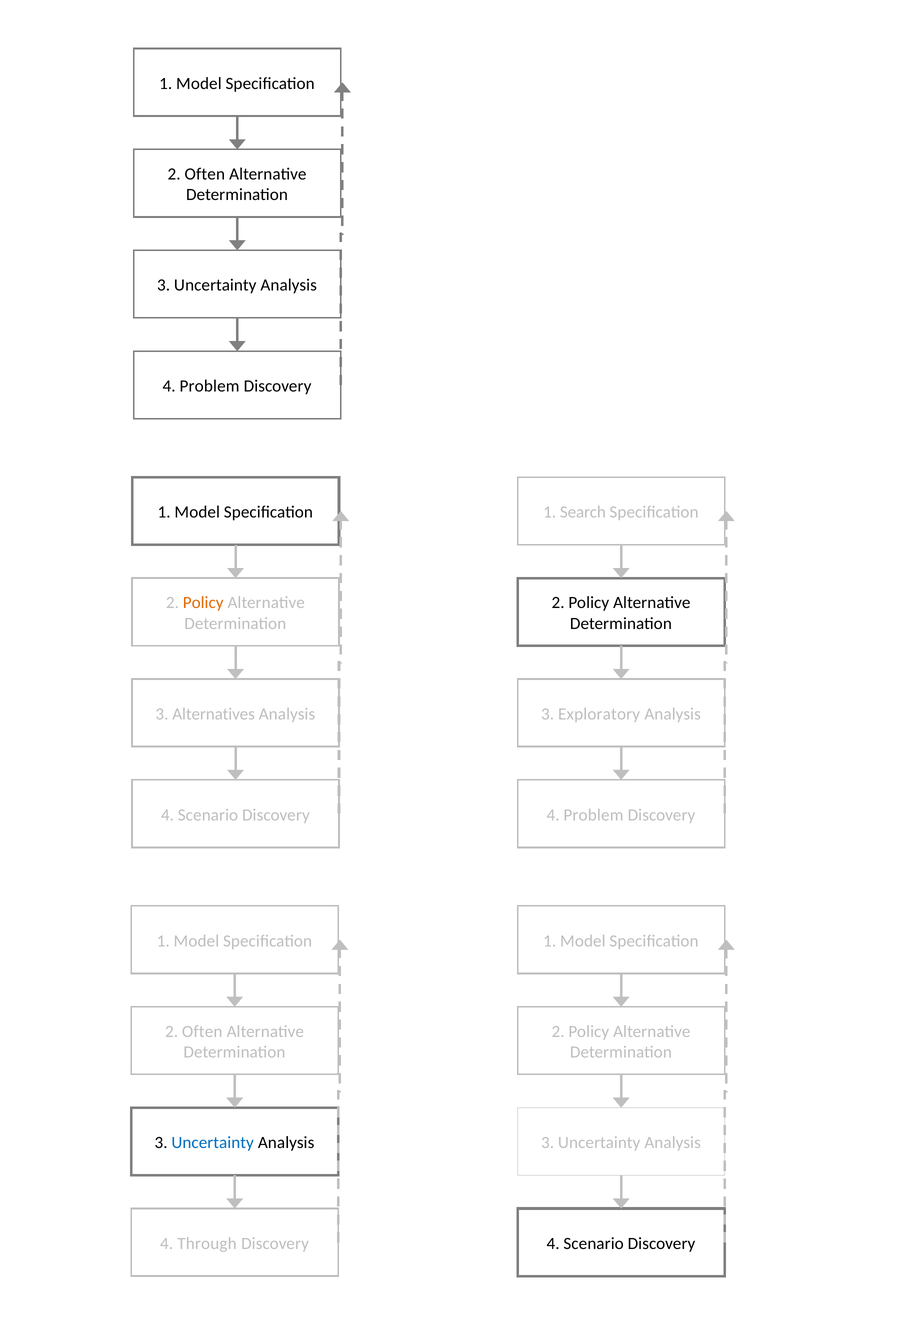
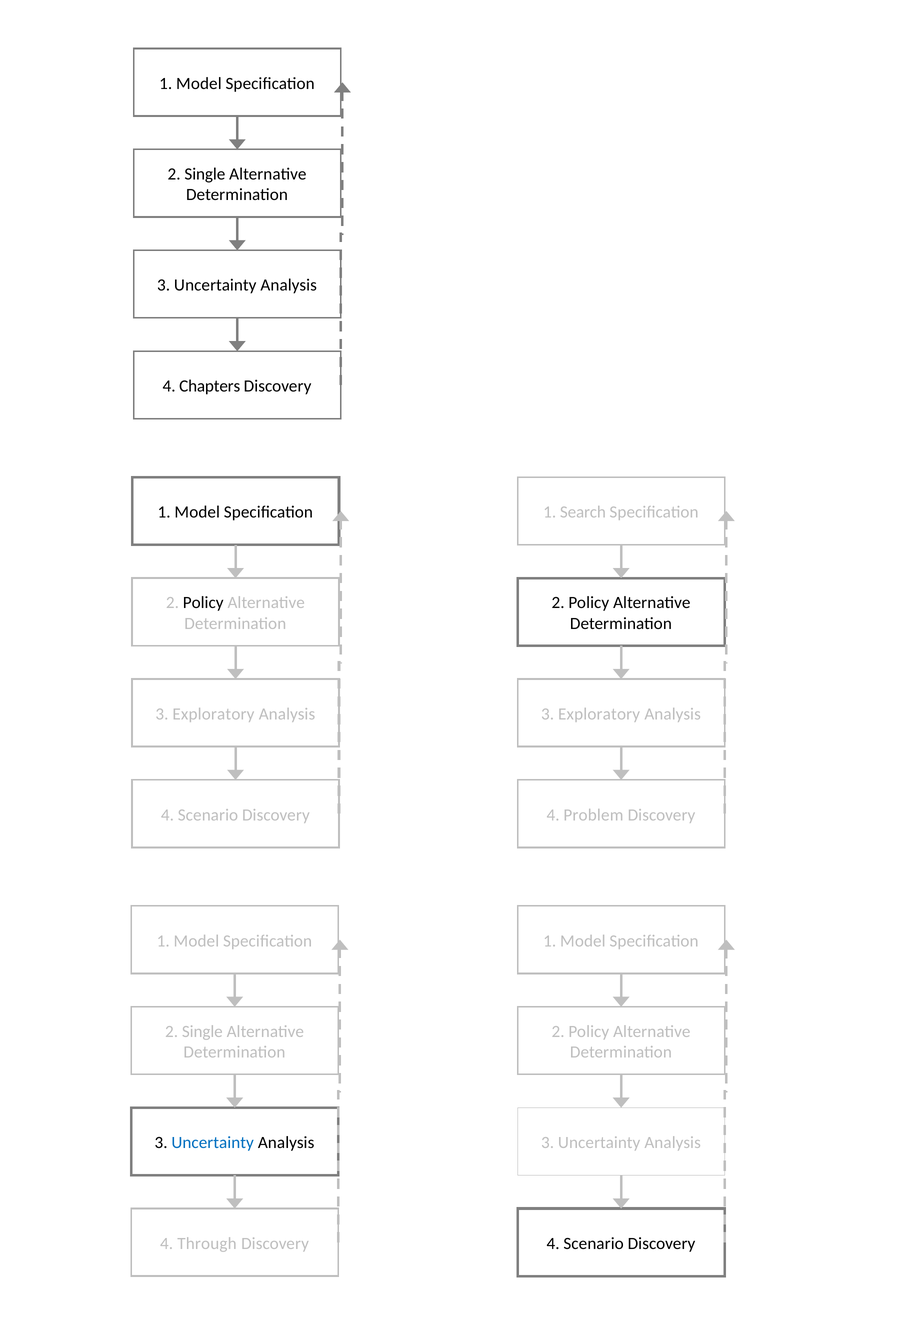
Often at (205, 174): Often -> Single
Problem at (210, 386): Problem -> Chapters
Policy at (203, 603) colour: orange -> black
Alternatives at (214, 714): Alternatives -> Exploratory
Often at (202, 1031): Often -> Single
